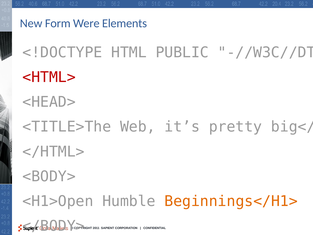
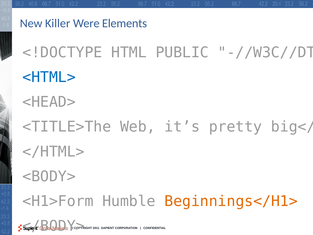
Form: Form -> Killer
<HTML> colour: red -> blue
<H1>Open: <H1>Open -> <H1>Form
